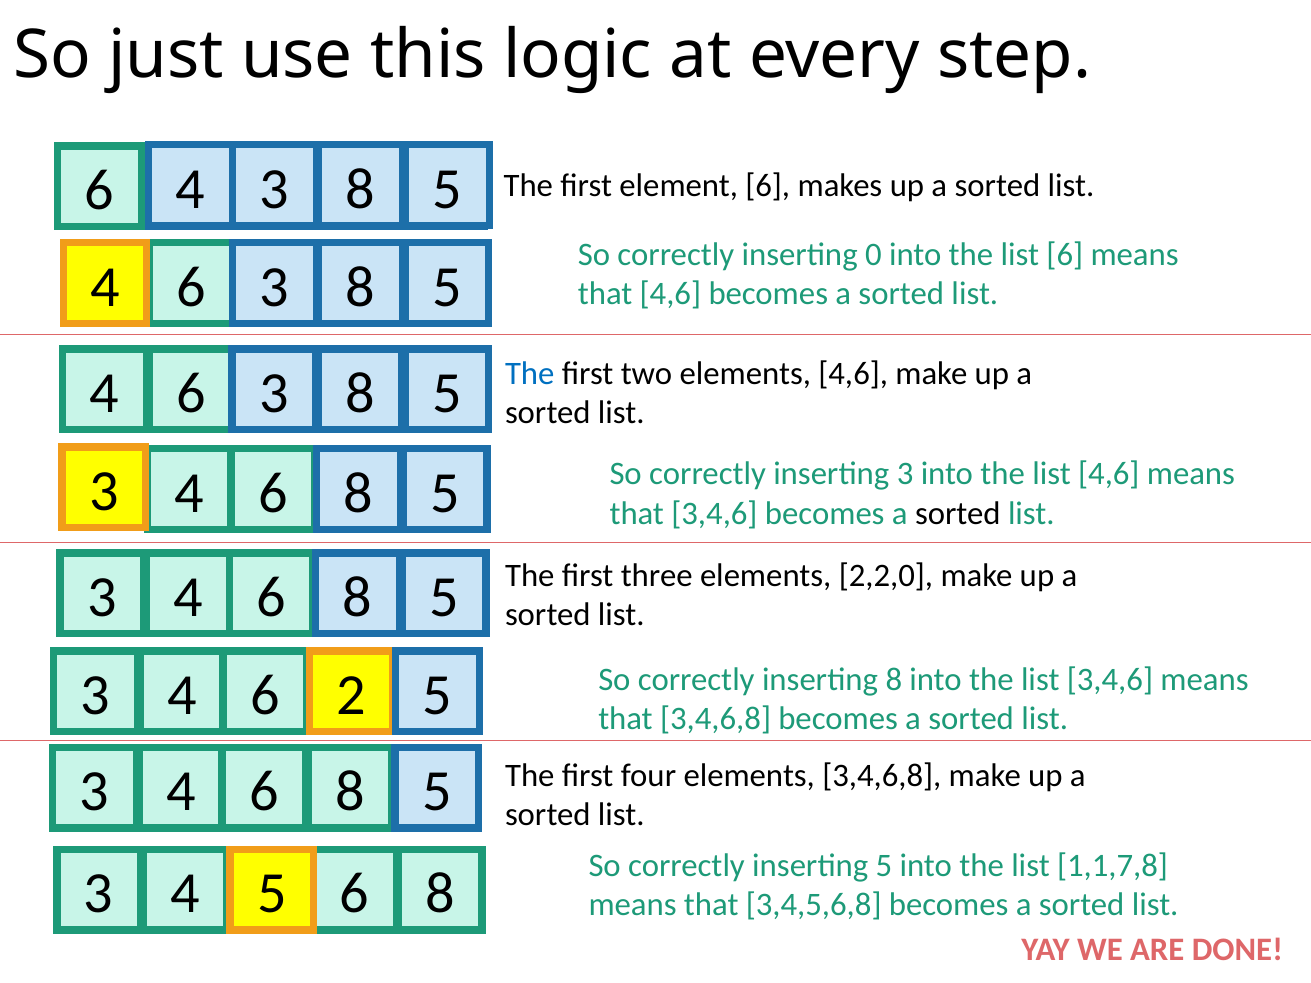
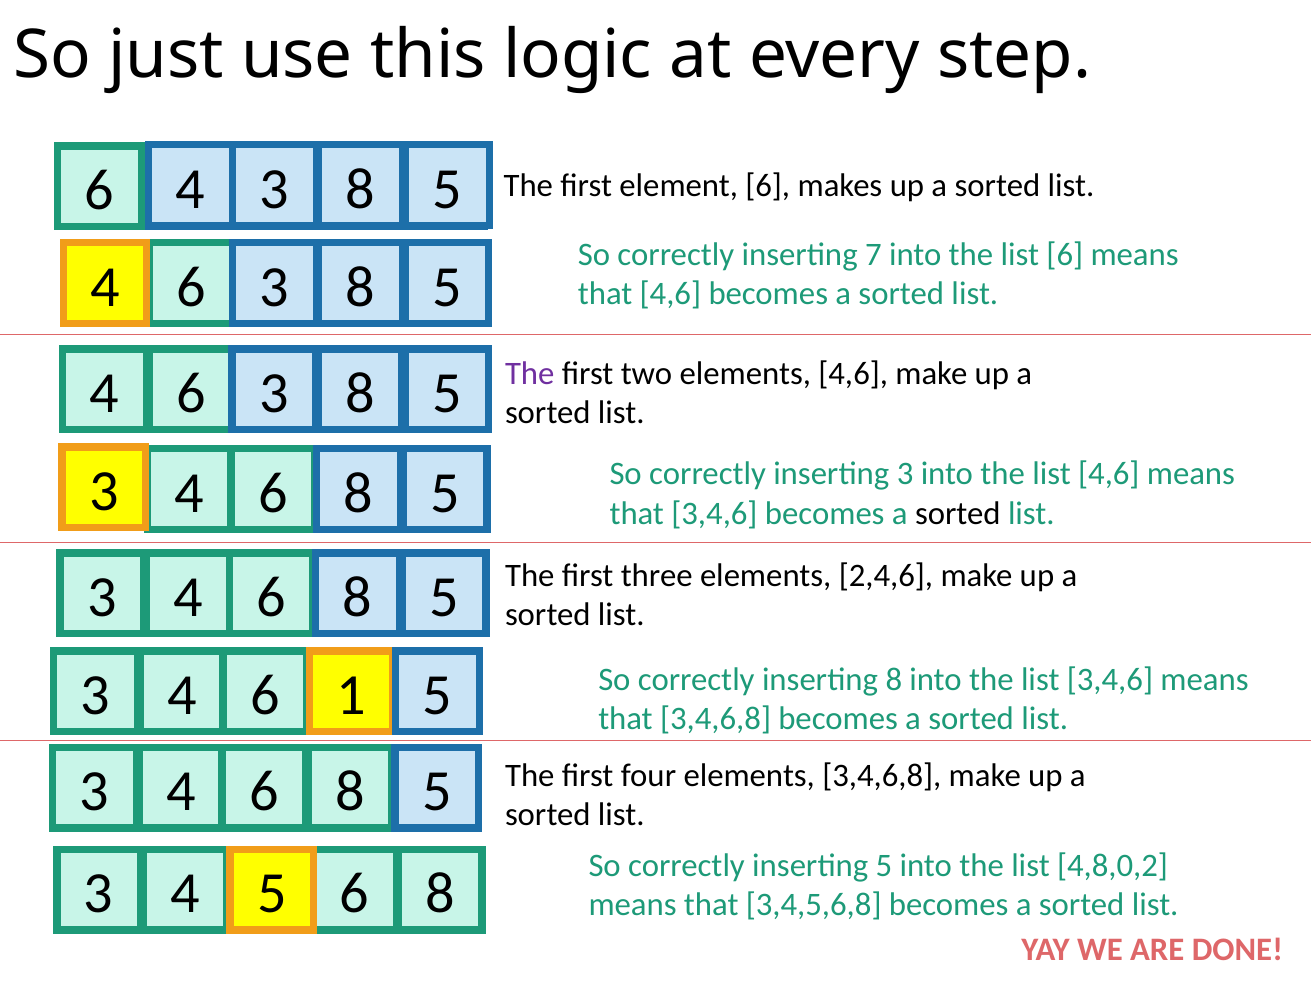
0: 0 -> 7
The at (530, 373) colour: blue -> purple
2,2,0: 2,2,0 -> 2,4,6
2: 2 -> 1
1,1,7,8: 1,1,7,8 -> 4,8,0,2
